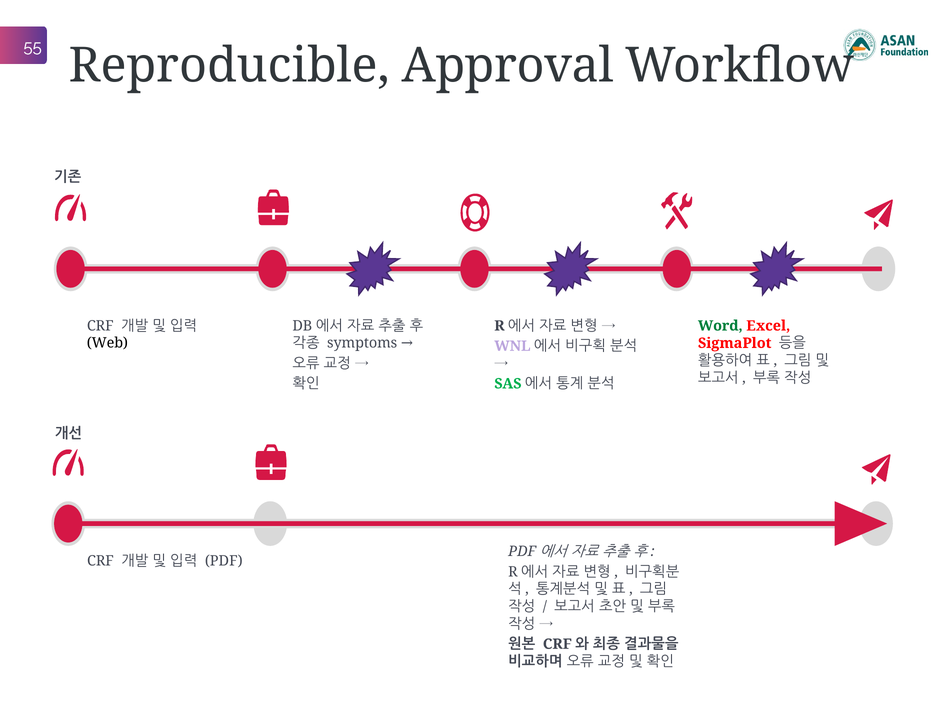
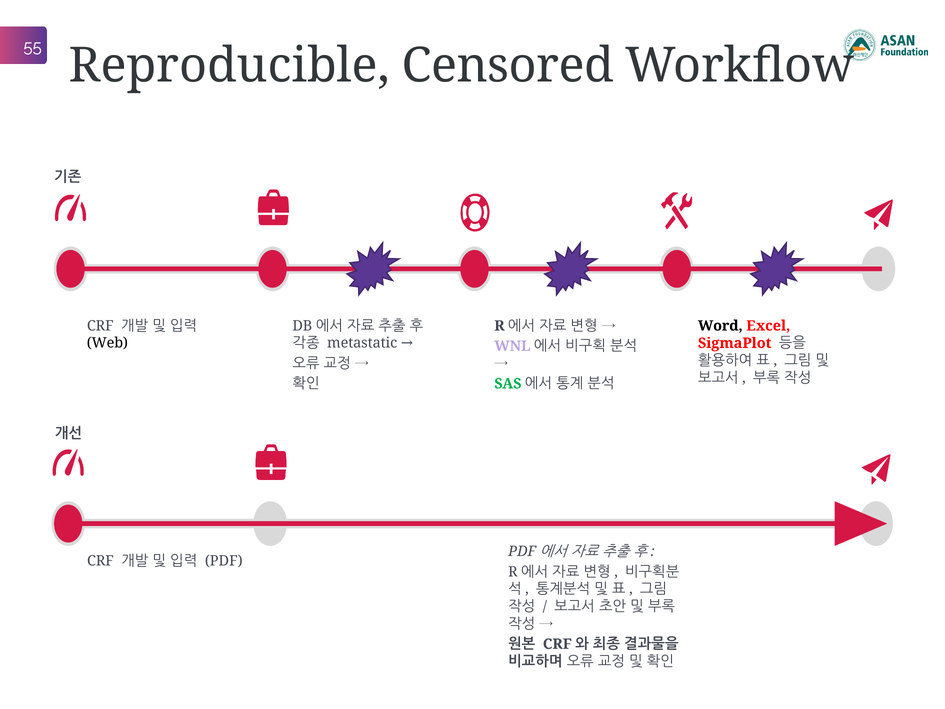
Approval: Approval -> Censored
Word colour: green -> black
symptoms: symptoms -> metastatic
